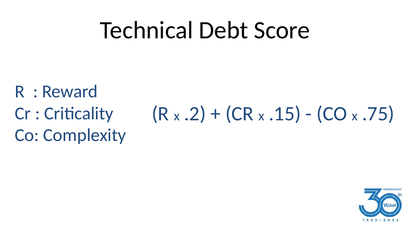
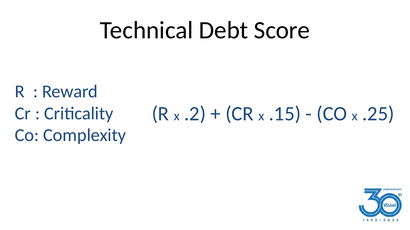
.75: .75 -> .25
